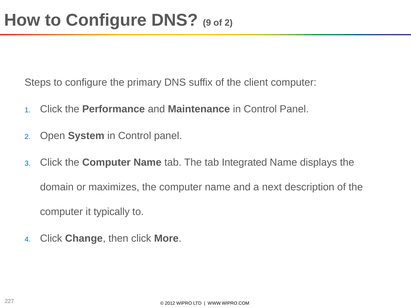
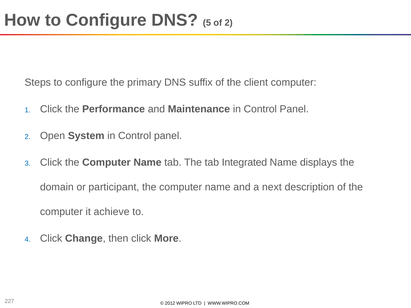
9: 9 -> 5
maximizes: maximizes -> participant
typically: typically -> achieve
